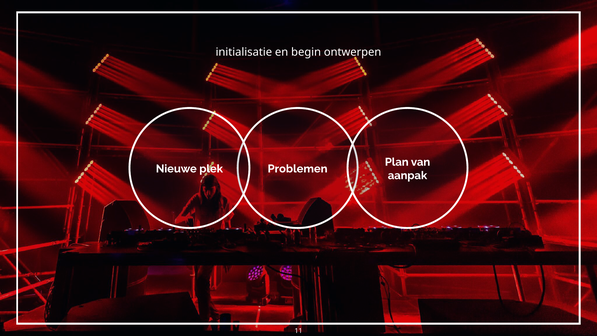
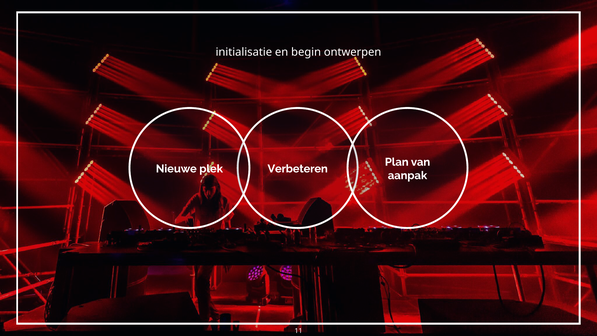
Problemen: Problemen -> Verbeteren
